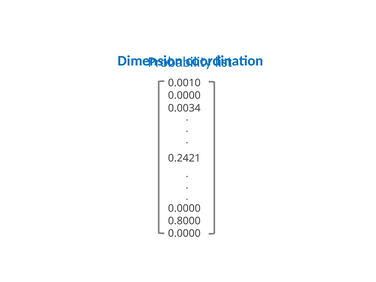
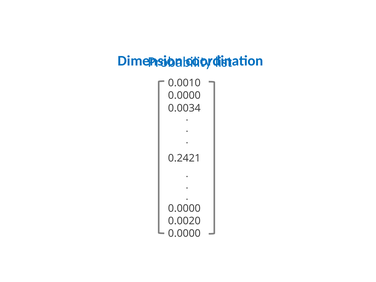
0.8000: 0.8000 -> 0.0020
